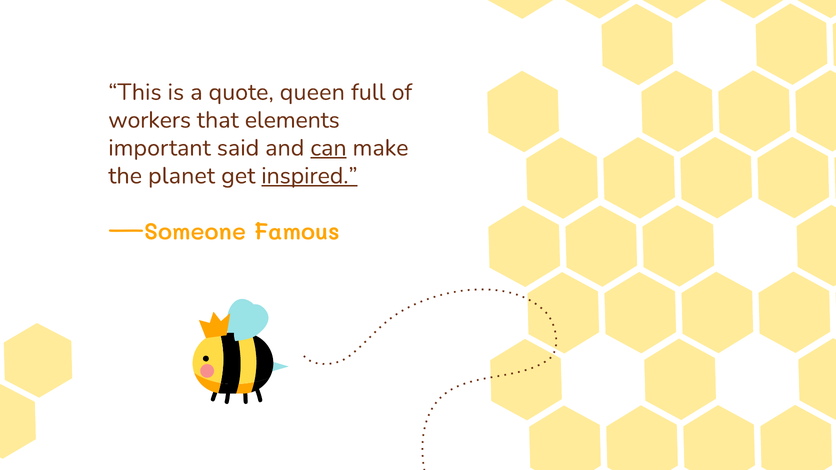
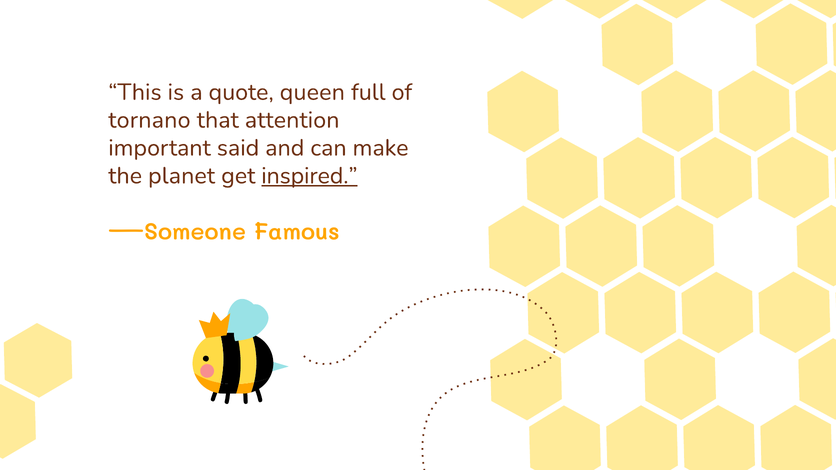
workers: workers -> tornano
elements: elements -> attention
can underline: present -> none
